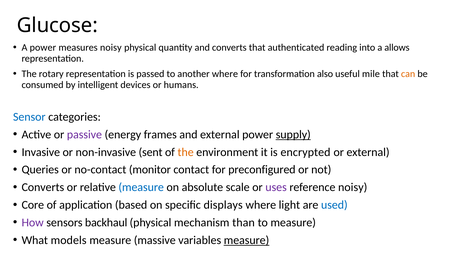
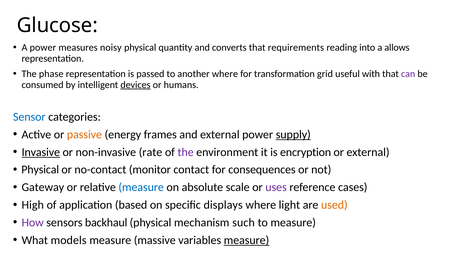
authenticated: authenticated -> requirements
rotary: rotary -> phase
also: also -> grid
mile: mile -> with
can colour: orange -> purple
devices underline: none -> present
passive colour: purple -> orange
Invasive underline: none -> present
sent: sent -> rate
the at (186, 152) colour: orange -> purple
encrypted: encrypted -> encryption
Queries at (40, 169): Queries -> Physical
preconfigured: preconfigured -> consequences
Converts at (43, 187): Converts -> Gateway
reference noisy: noisy -> cases
Core: Core -> High
used colour: blue -> orange
than: than -> such
